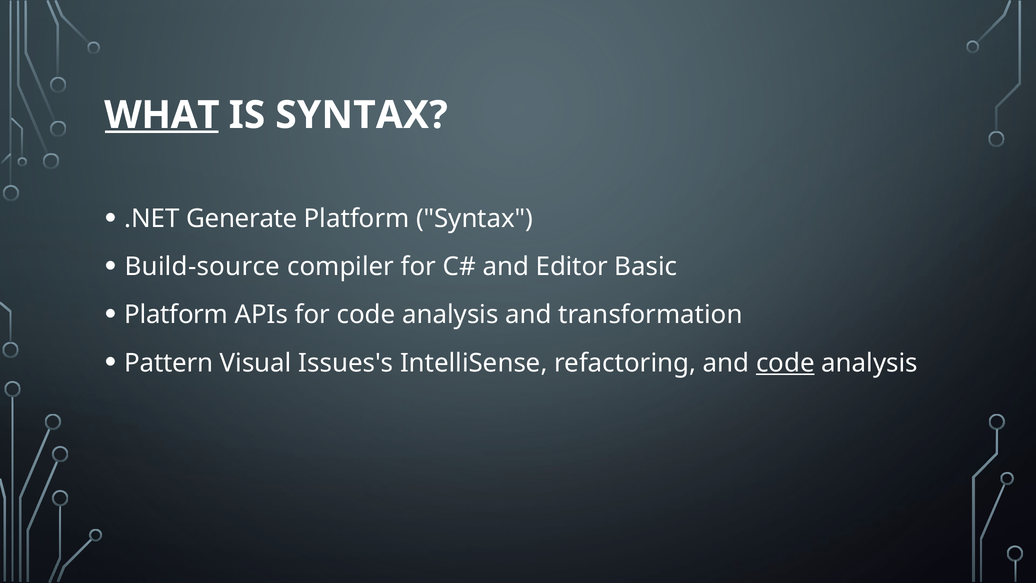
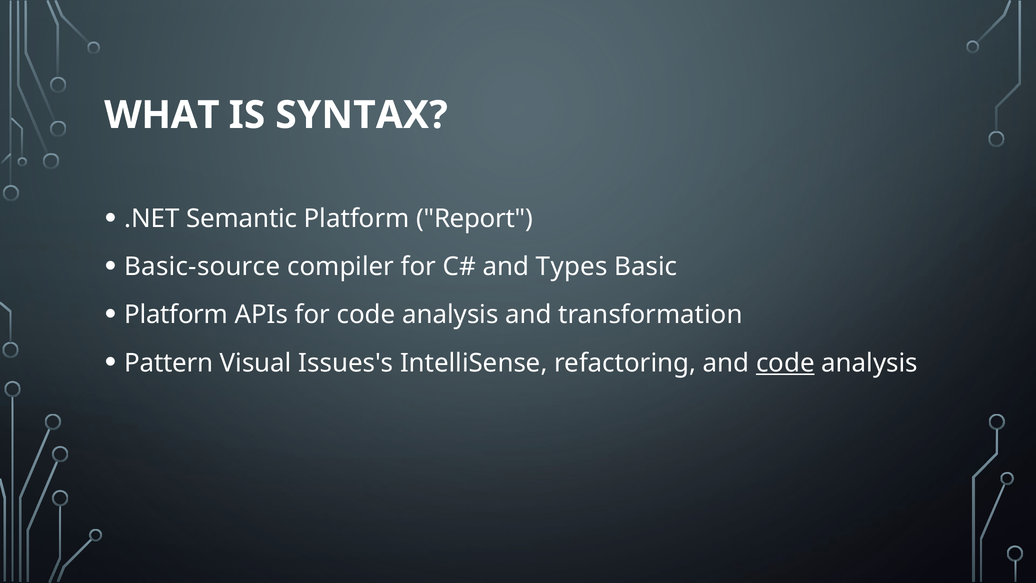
WHAT underline: present -> none
Generate: Generate -> Semantic
Platform Syntax: Syntax -> Report
Build-source: Build-source -> Basic-source
Editor: Editor -> Types
